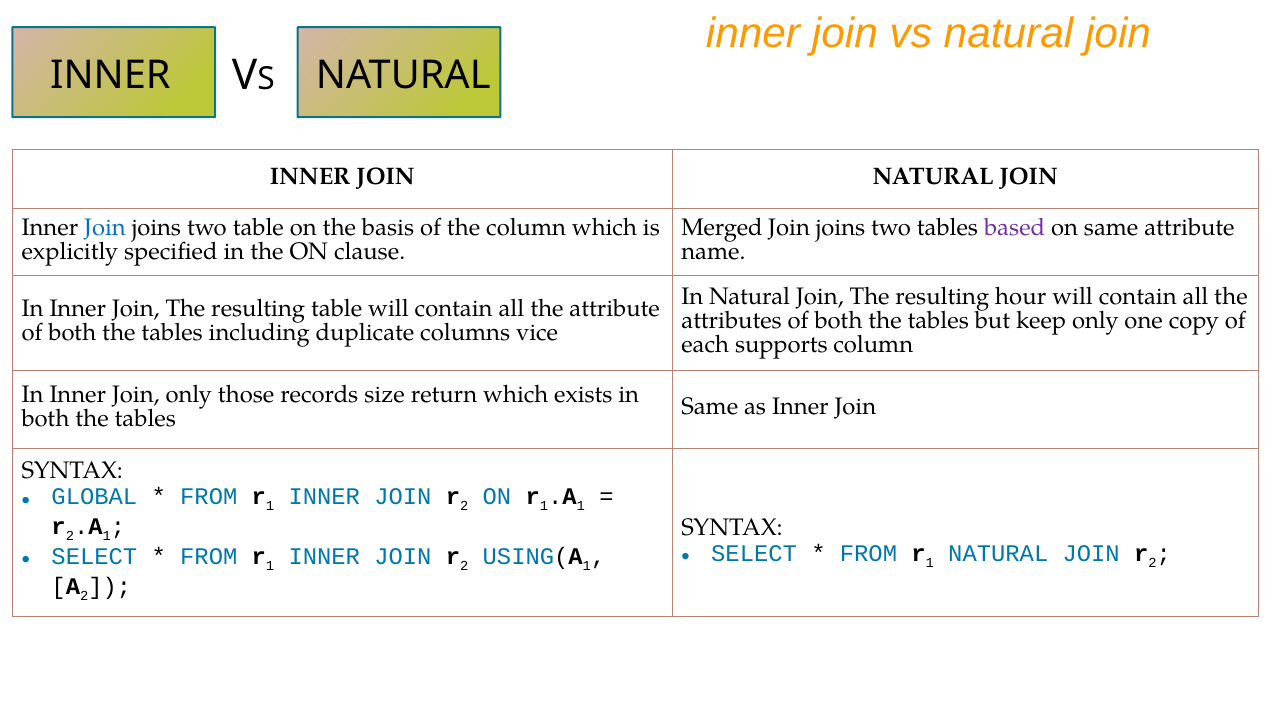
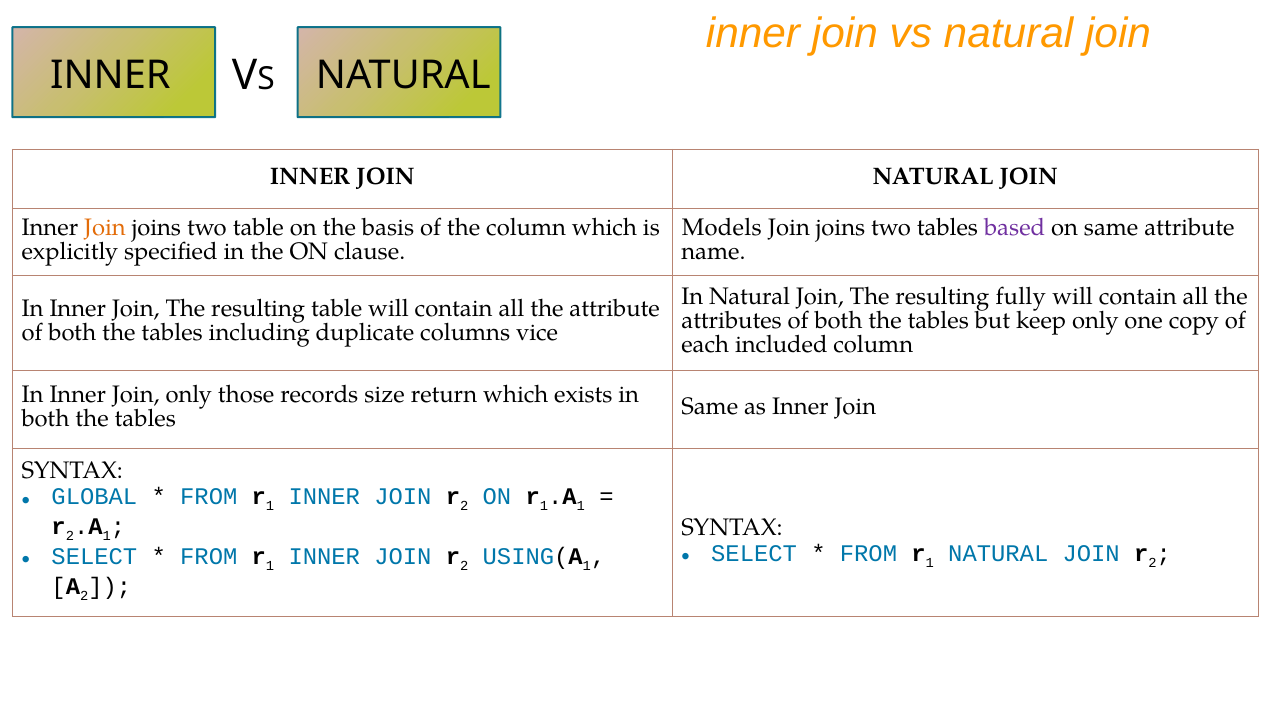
Join at (105, 227) colour: blue -> orange
Merged: Merged -> Models
hour: hour -> fully
supports: supports -> included
